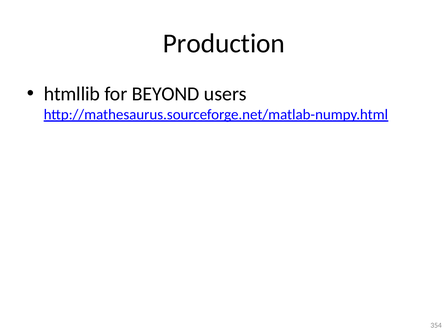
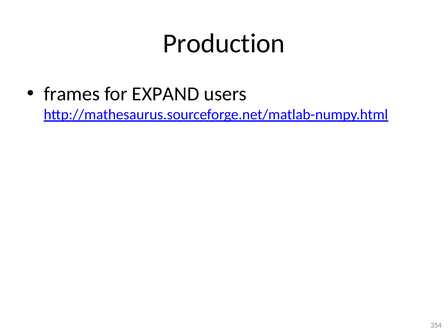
htmllib: htmllib -> frames
BEYOND: BEYOND -> EXPAND
